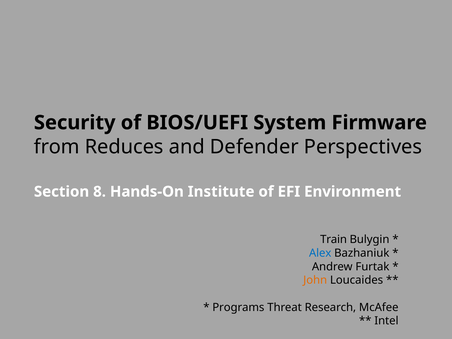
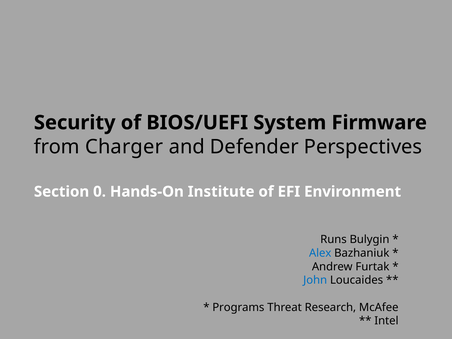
Reduces: Reduces -> Charger
8: 8 -> 0
Train: Train -> Runs
John colour: orange -> blue
